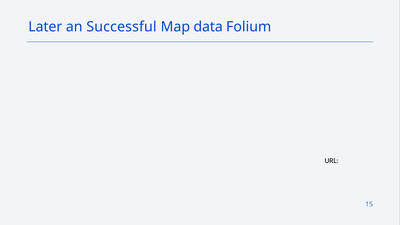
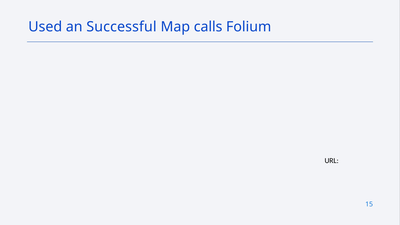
Later: Later -> Used
data: data -> calls
